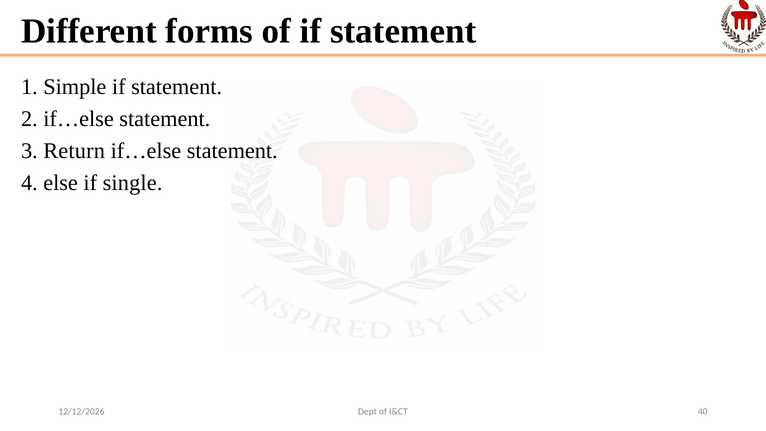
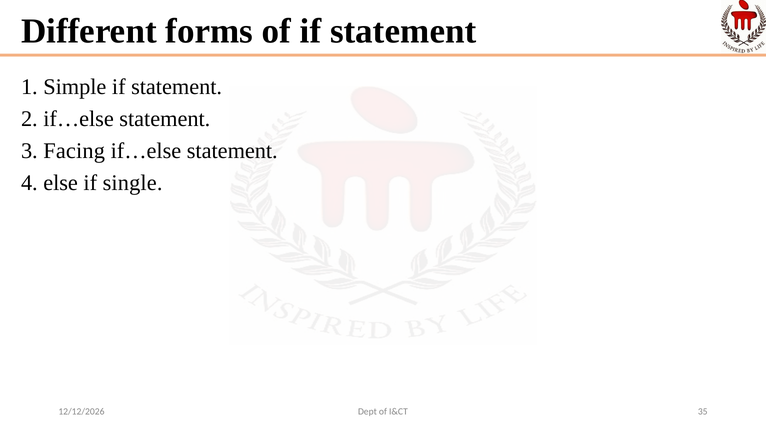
Return: Return -> Facing
40: 40 -> 35
